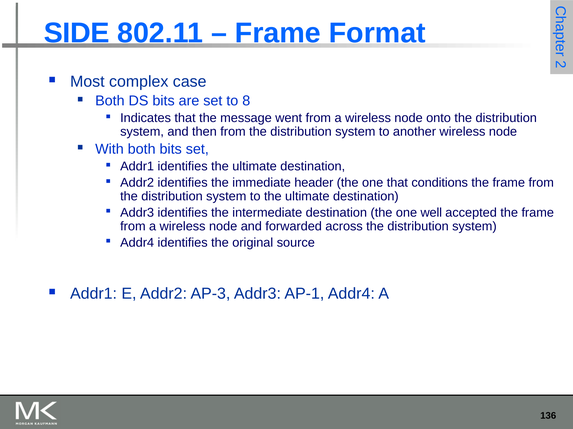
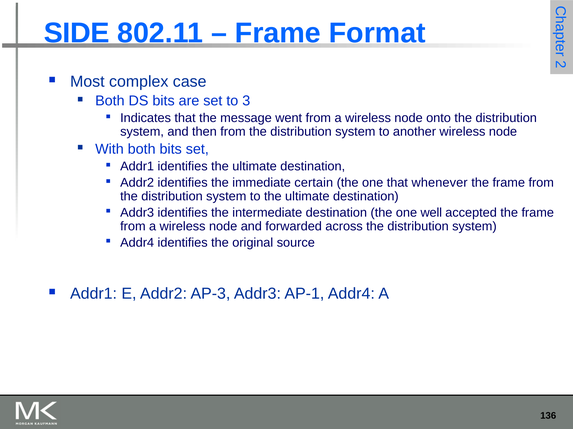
8: 8 -> 3
header: header -> certain
conditions: conditions -> whenever
